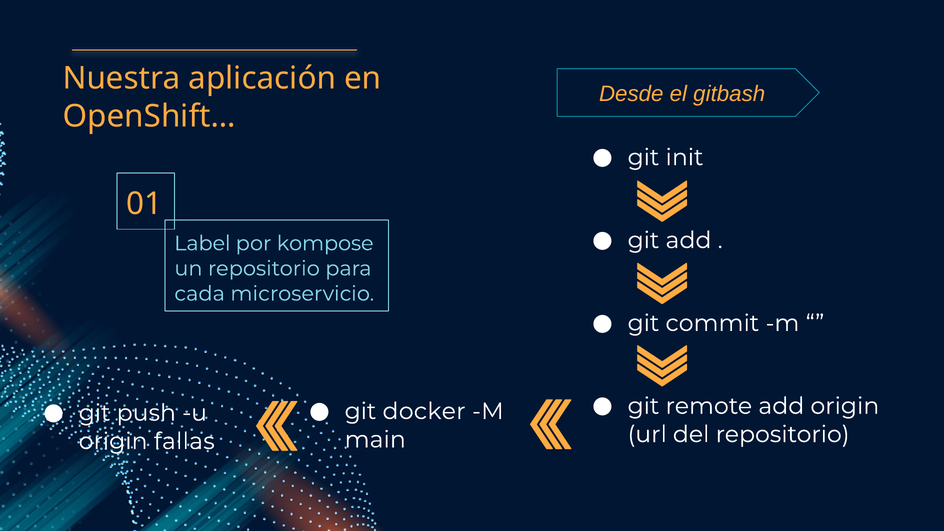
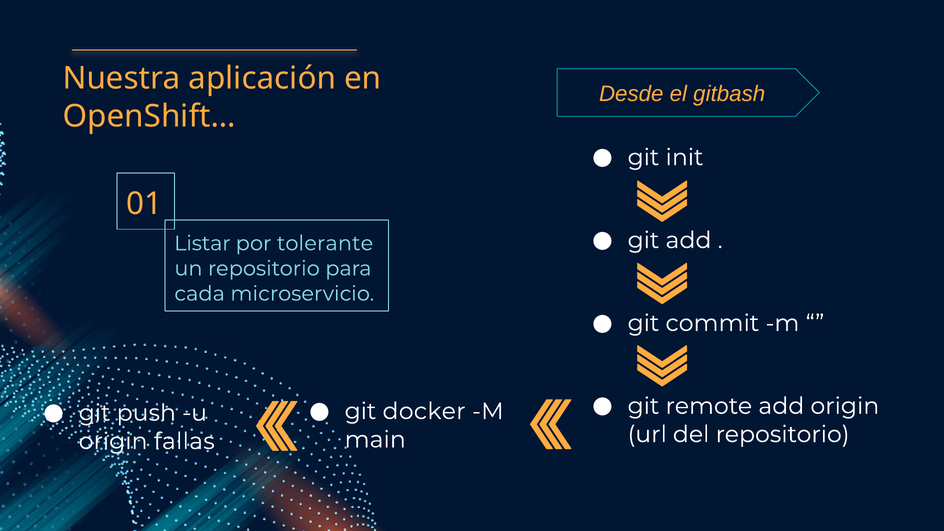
Label: Label -> Listar
kompose: kompose -> tolerante
